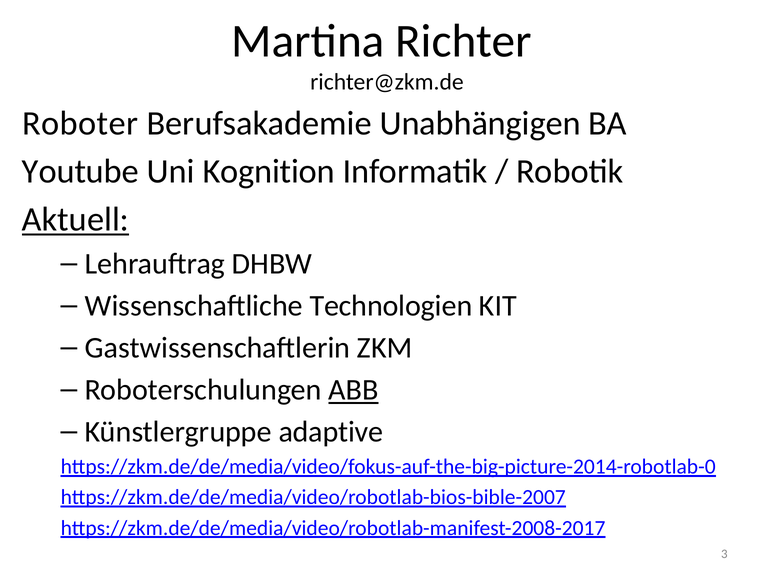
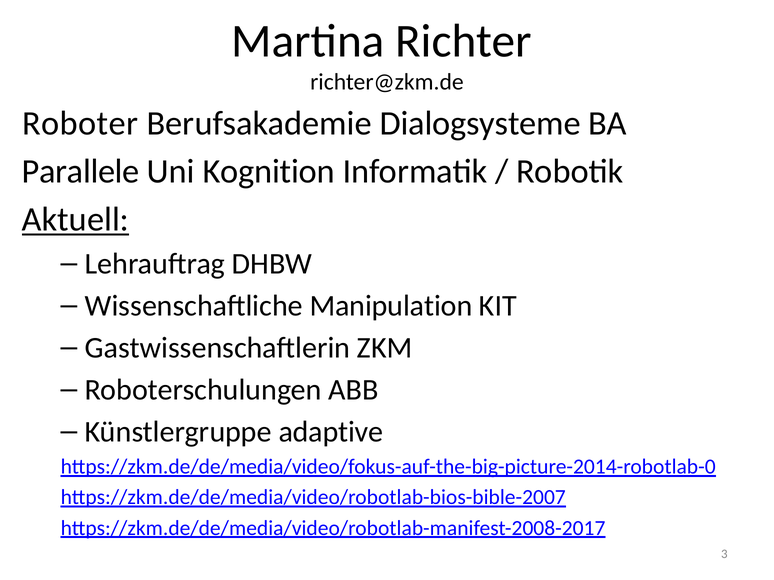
Unabhängigen: Unabhängigen -> Dialogsysteme
Youtube: Youtube -> Parallele
Technologien: Technologien -> Manipulation
ABB underline: present -> none
